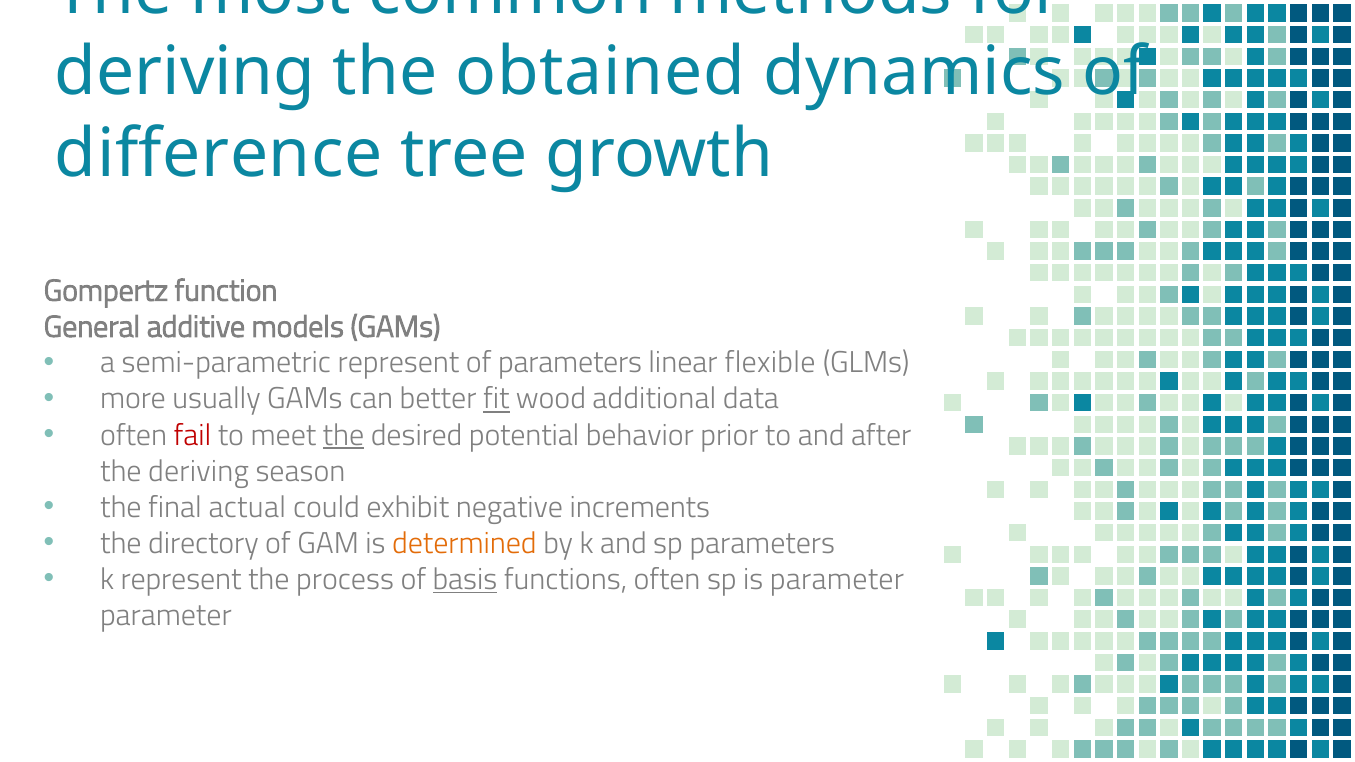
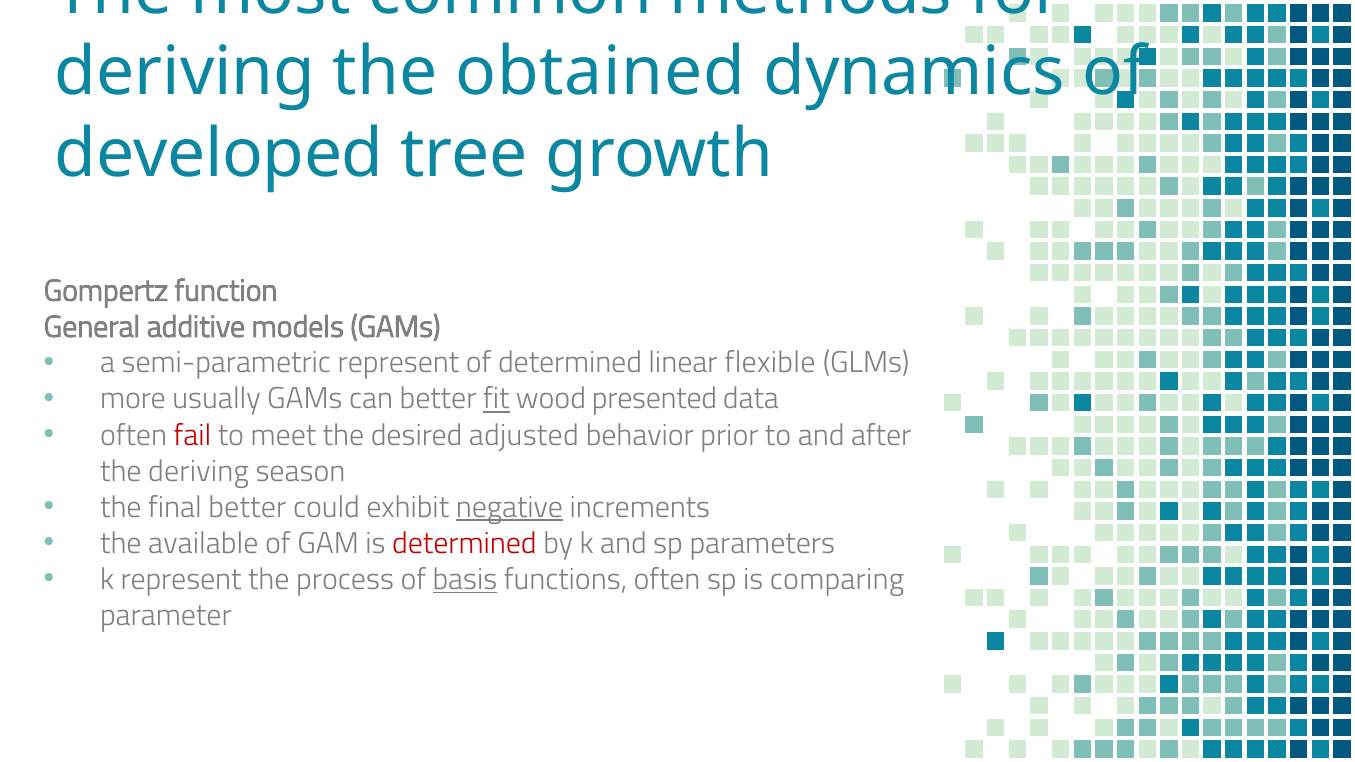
difference: difference -> developed
of parameters: parameters -> determined
additional: additional -> presented
the at (343, 435) underline: present -> none
potential: potential -> adjusted
final actual: actual -> better
negative underline: none -> present
directory: directory -> available
determined at (464, 544) colour: orange -> red
is parameter: parameter -> comparing
